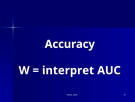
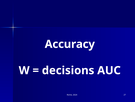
interpret: interpret -> decisions
